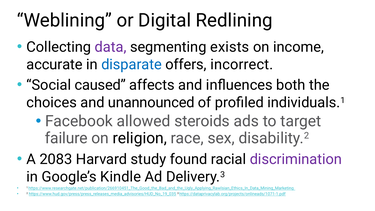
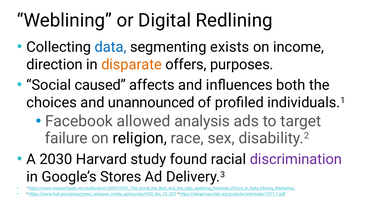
data colour: purple -> blue
accurate: accurate -> direction
disparate colour: blue -> orange
incorrect: incorrect -> purposes
steroids: steroids -> analysis
2083: 2083 -> 2030
Kindle: Kindle -> Stores
